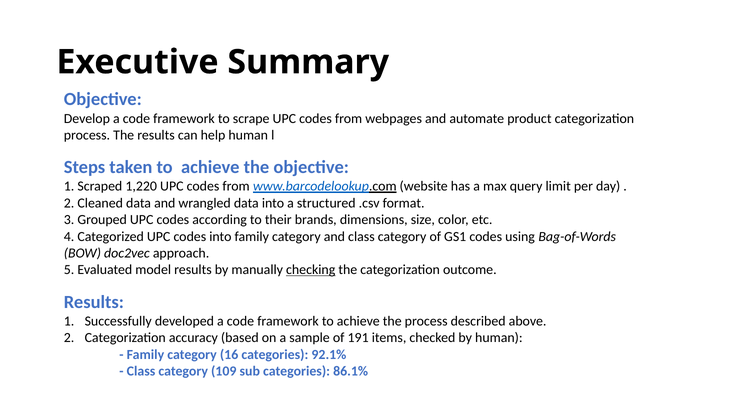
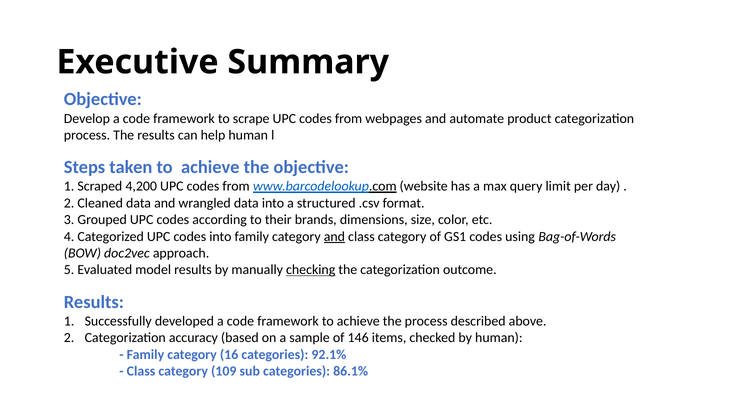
1,220: 1,220 -> 4,200
and at (334, 237) underline: none -> present
191: 191 -> 146
